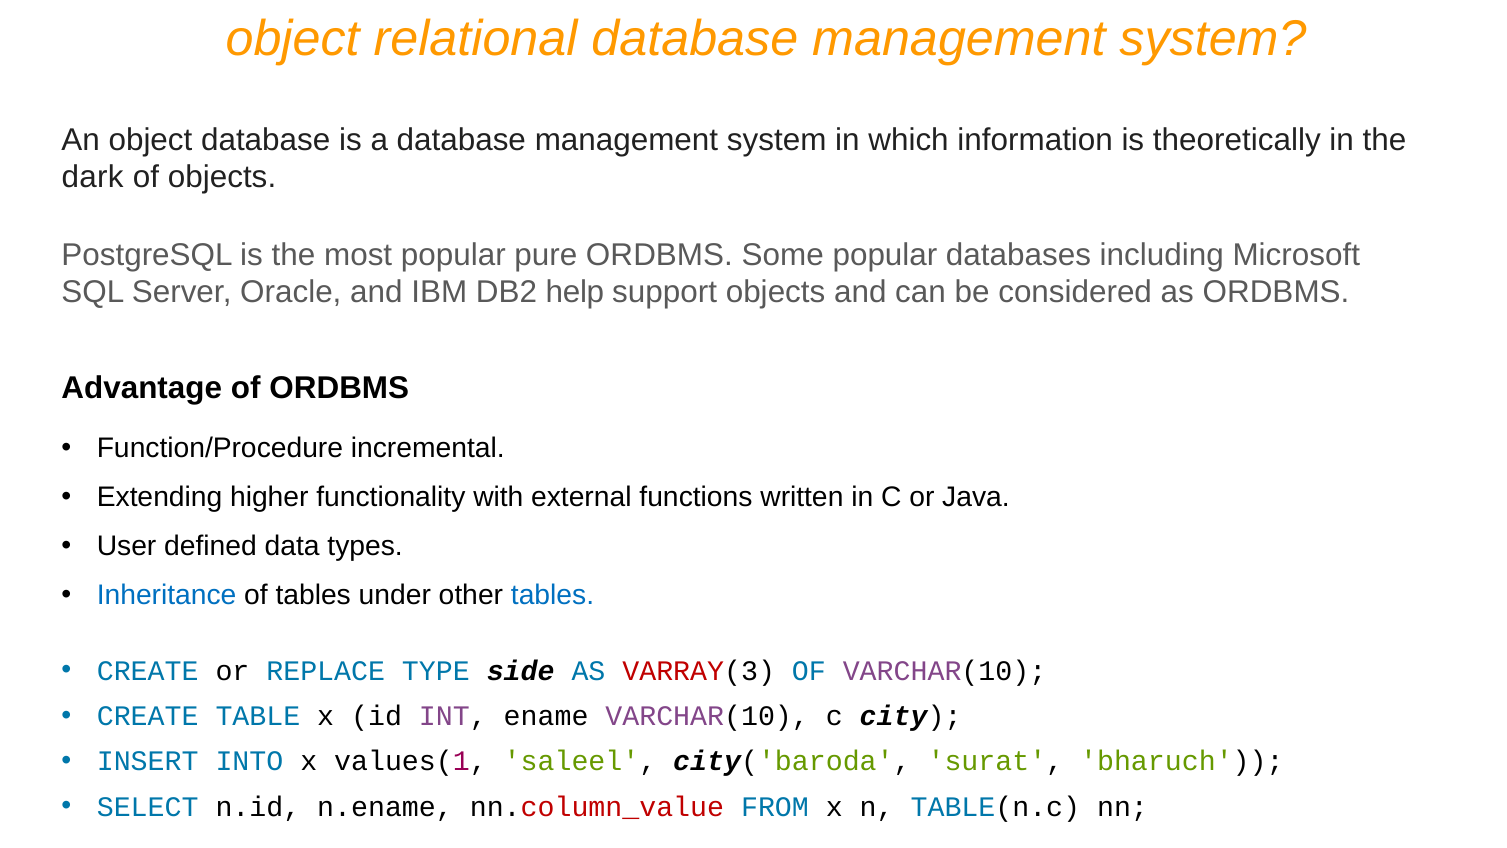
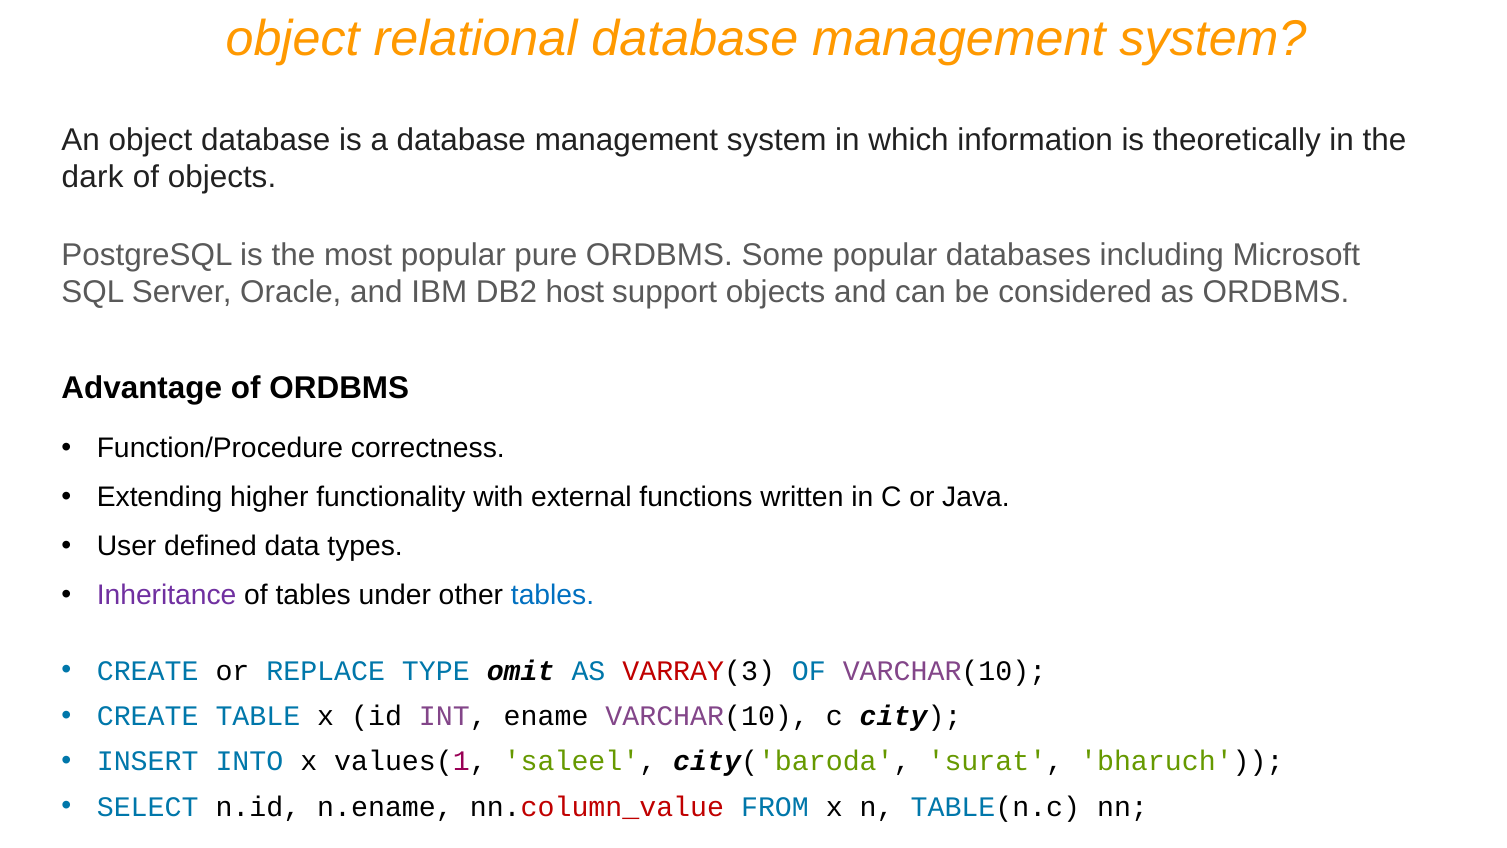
help: help -> host
incremental: incremental -> correctness
Inheritance colour: blue -> purple
side: side -> omit
